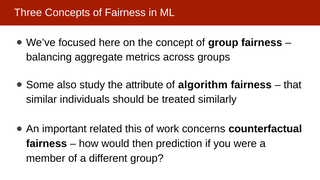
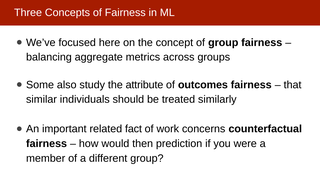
algorithm: algorithm -> outcomes
this: this -> fact
